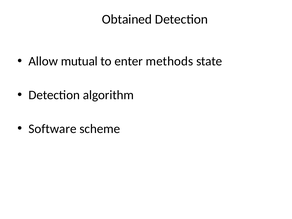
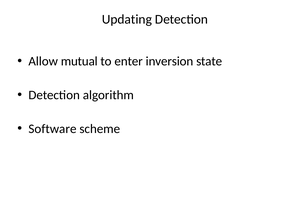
Obtained: Obtained -> Updating
methods: methods -> inversion
